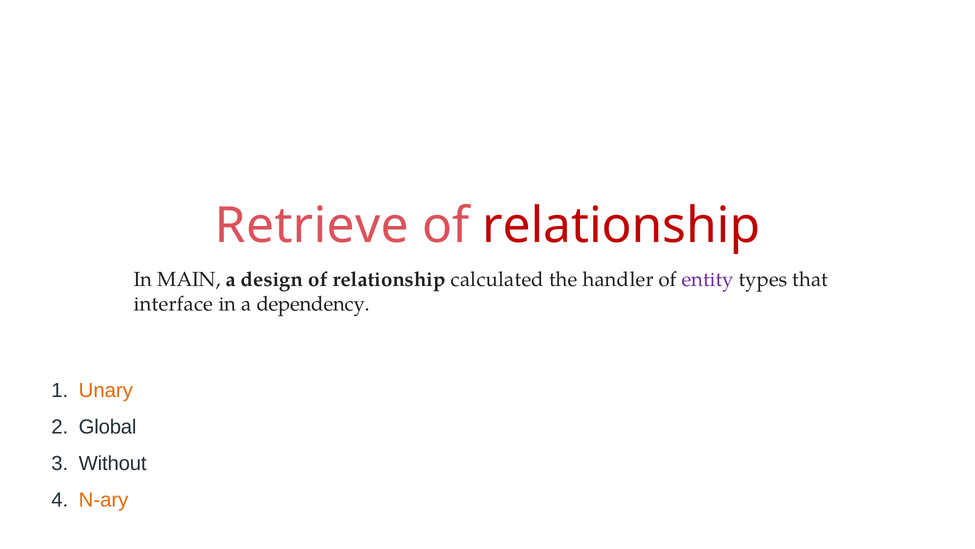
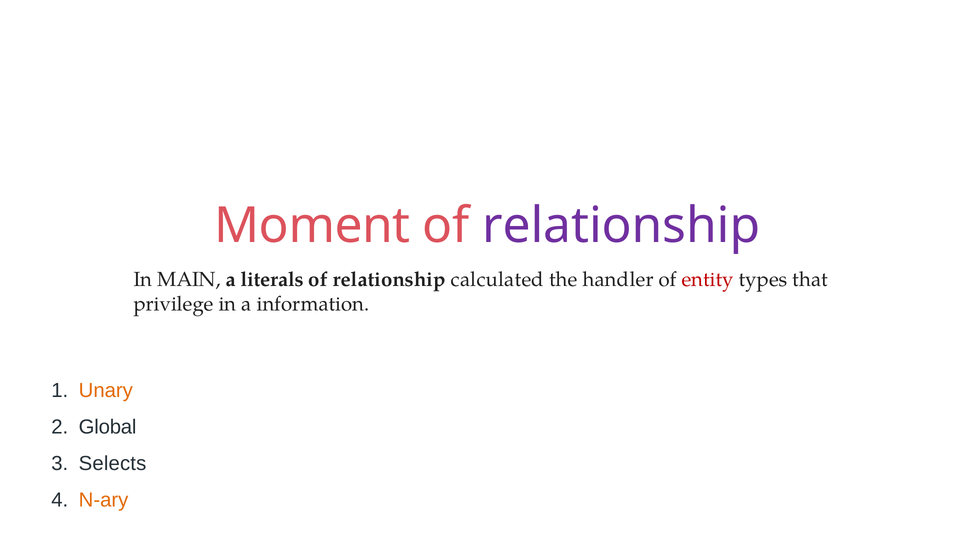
Retrieve: Retrieve -> Moment
relationship at (621, 226) colour: red -> purple
design: design -> literals
entity colour: purple -> red
interface: interface -> privilege
dependency: dependency -> information
Without: Without -> Selects
